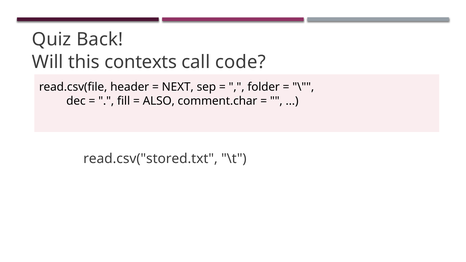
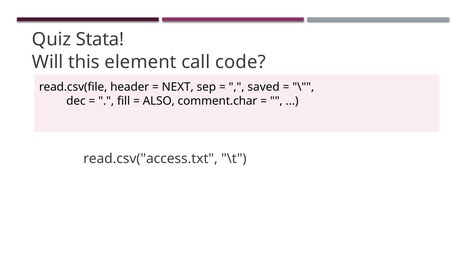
Back: Back -> Stata
contexts: contexts -> element
folder: folder -> saved
read.csv("stored.txt: read.csv("stored.txt -> read.csv("access.txt
